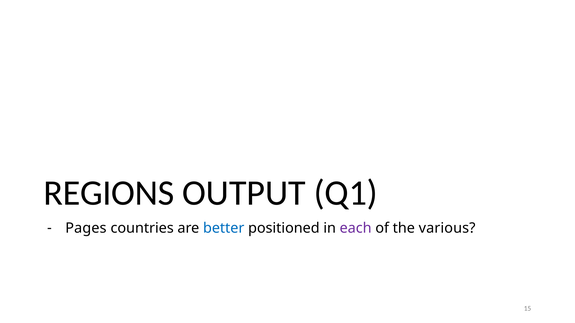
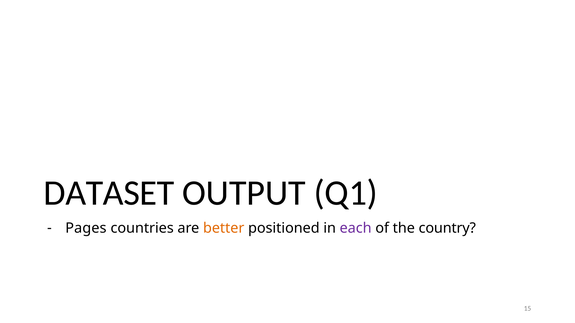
REGIONS: REGIONS -> DATASET
better colour: blue -> orange
various: various -> country
